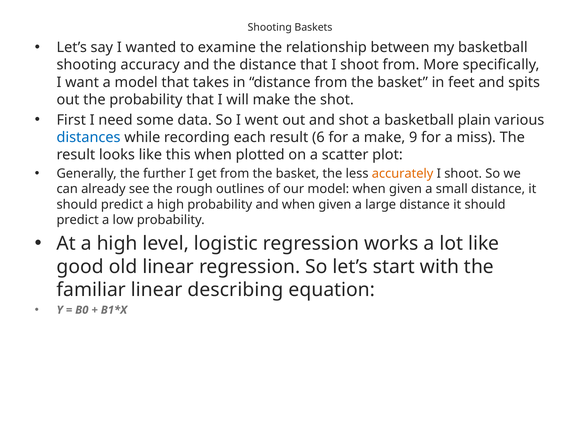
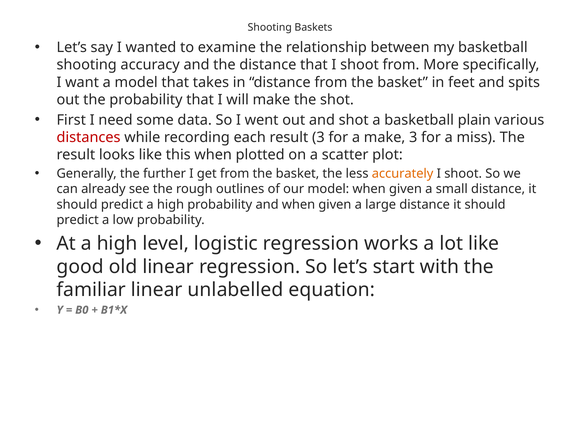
distances colour: blue -> red
result 6: 6 -> 3
make 9: 9 -> 3
describing: describing -> unlabelled
